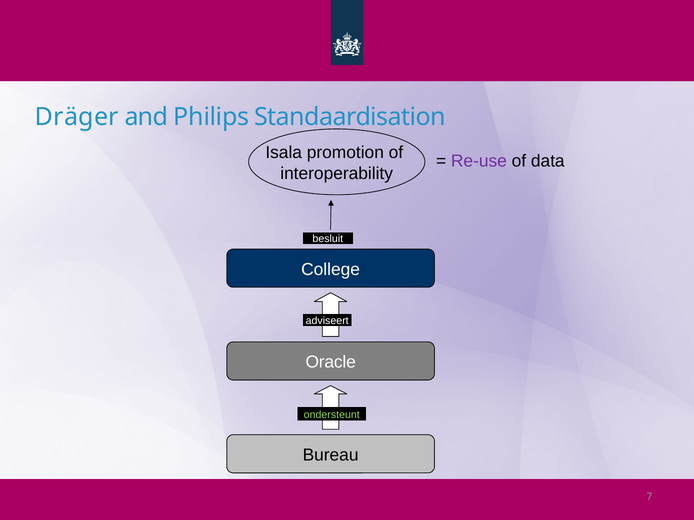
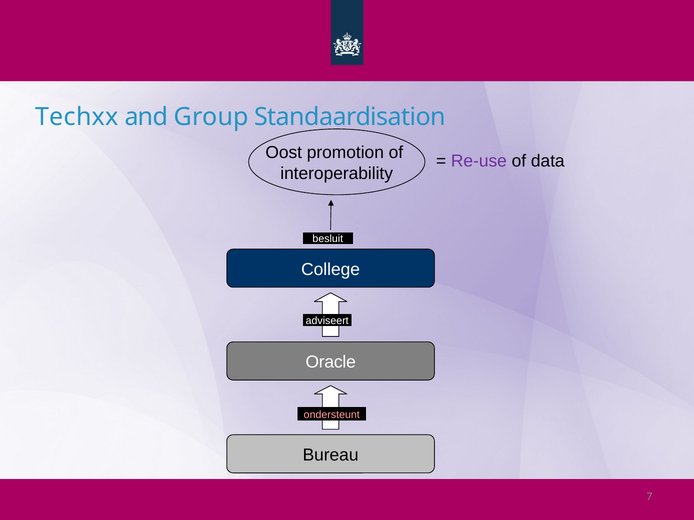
Dräger: Dräger -> Techxx
Philips: Philips -> Group
Isala: Isala -> Oost
ondersteunt colour: light green -> pink
